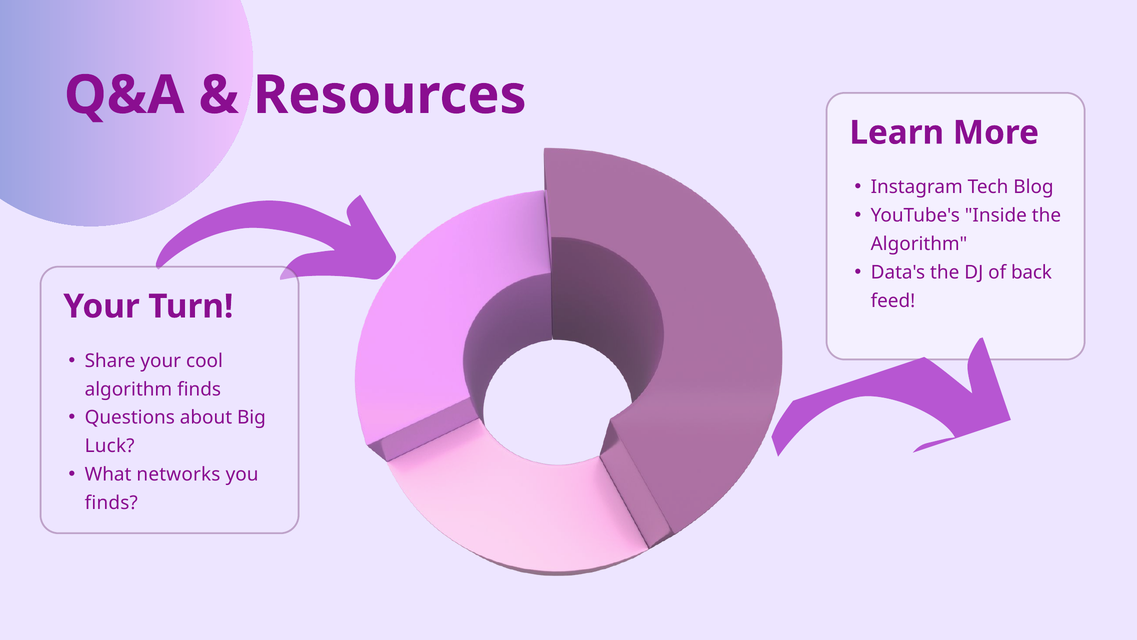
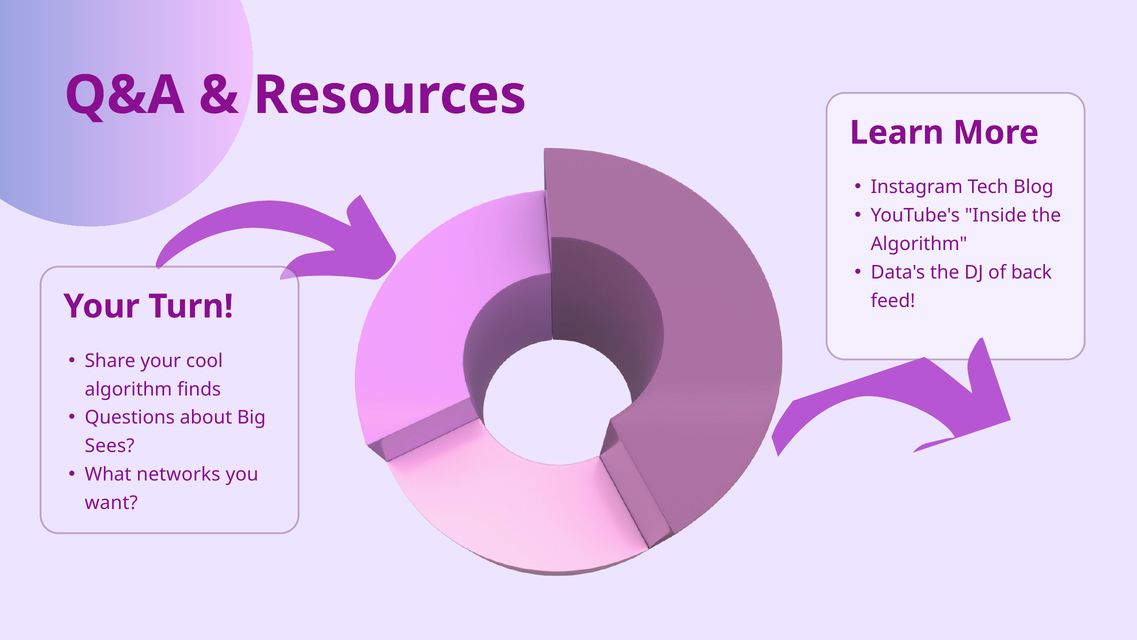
Luck: Luck -> Sees
finds at (111, 503): finds -> want
